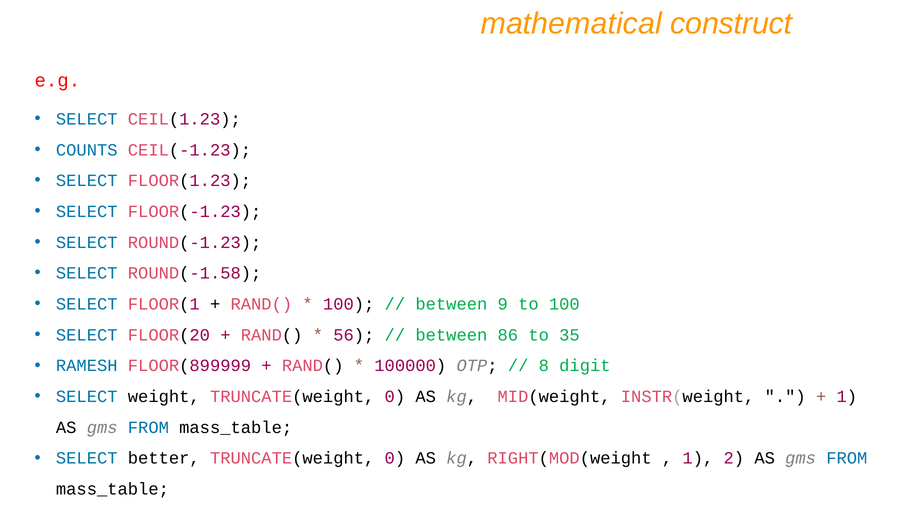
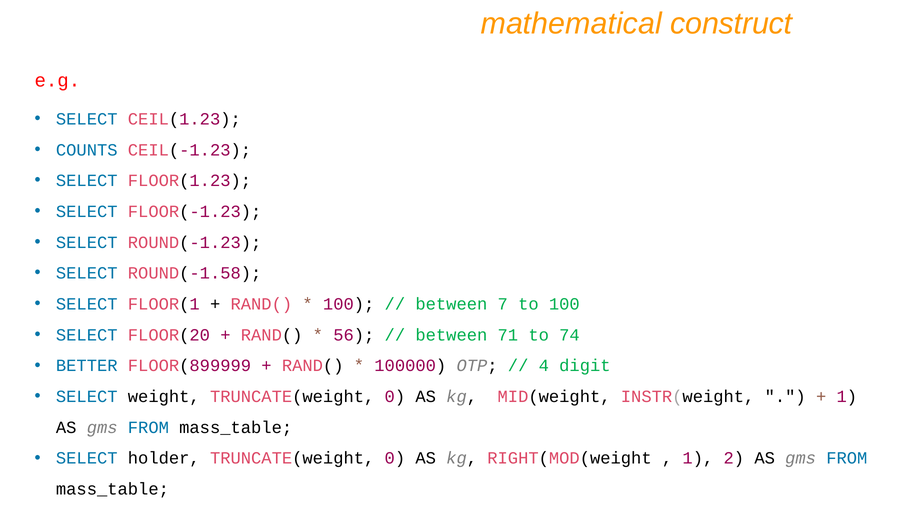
9: 9 -> 7
86: 86 -> 71
35: 35 -> 74
RAMESH: RAMESH -> BETTER
8: 8 -> 4
better: better -> holder
